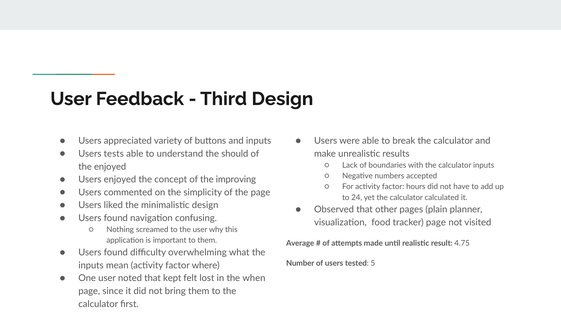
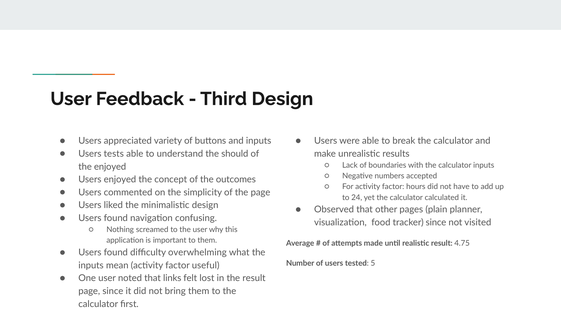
improving: improving -> outcomes
tracker page: page -> since
where: where -> useful
kept: kept -> links
the when: when -> result
